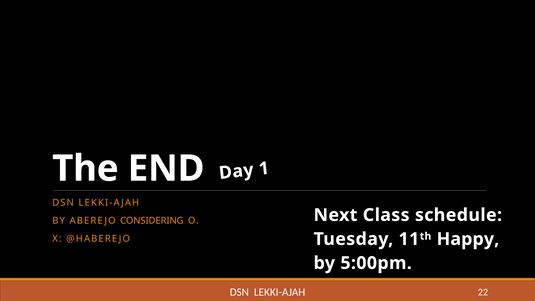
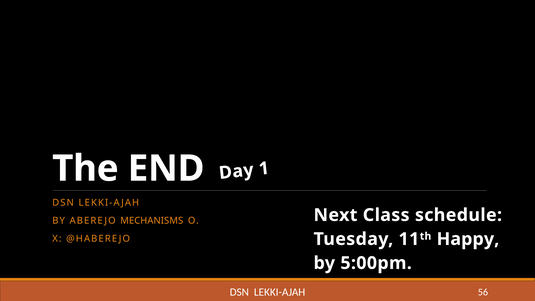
CONSIDERING: CONSIDERING -> MECHANISMS
22: 22 -> 56
